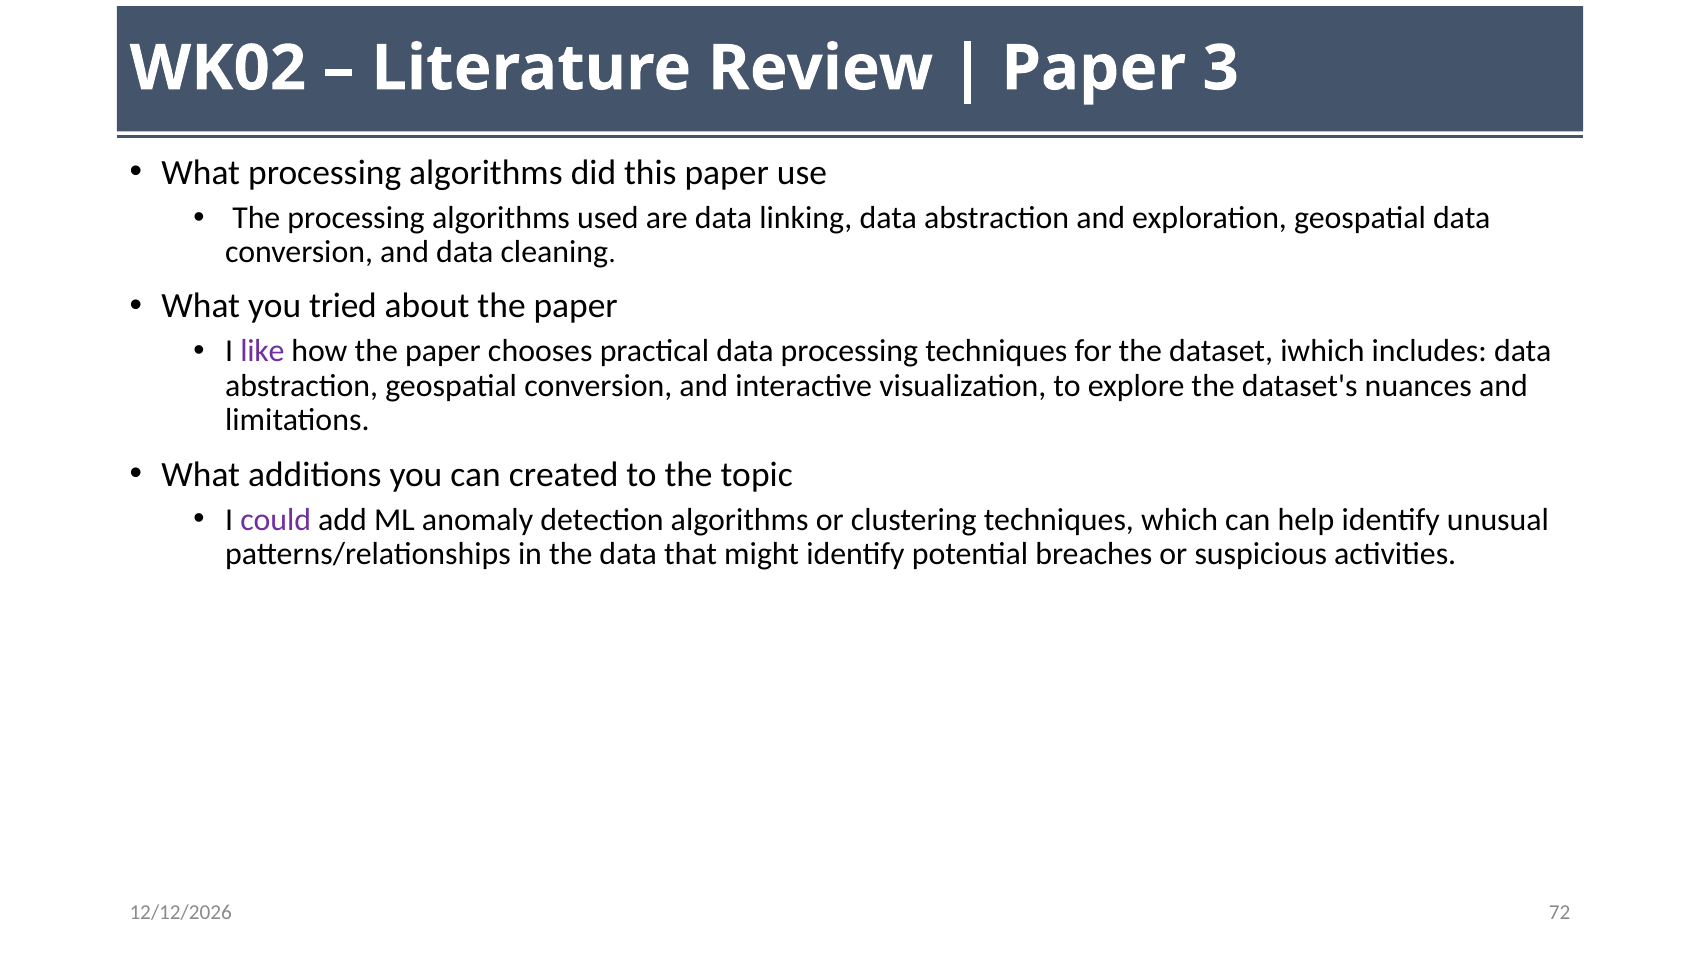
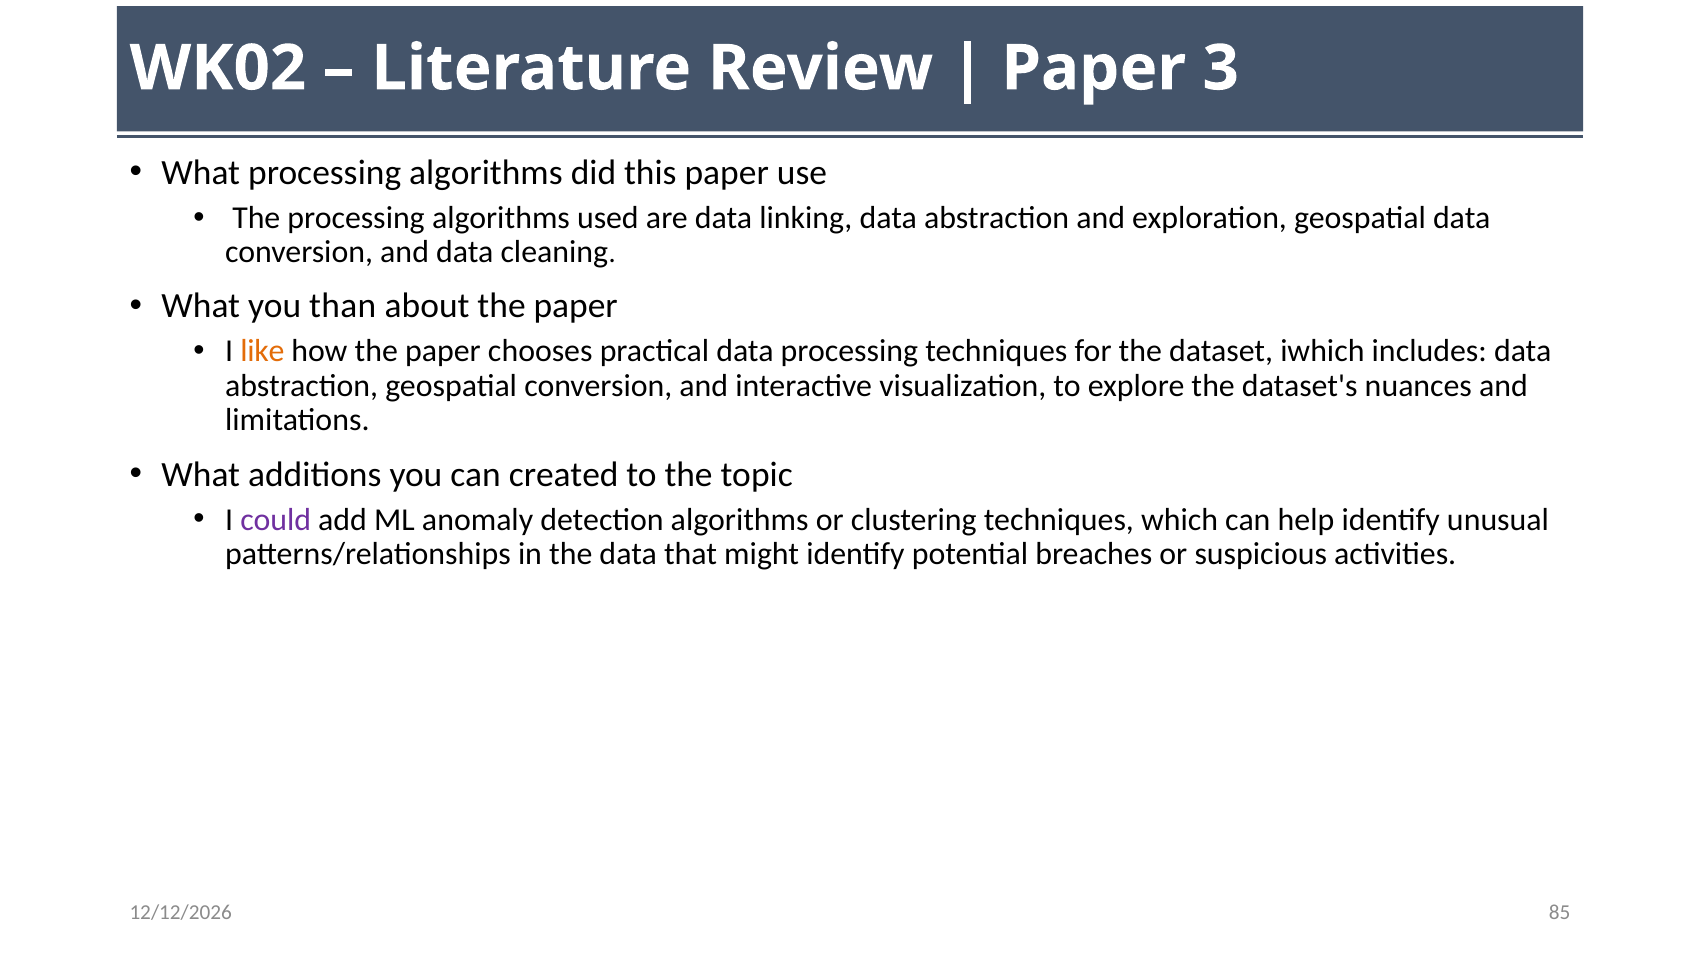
tried: tried -> than
like colour: purple -> orange
72: 72 -> 85
